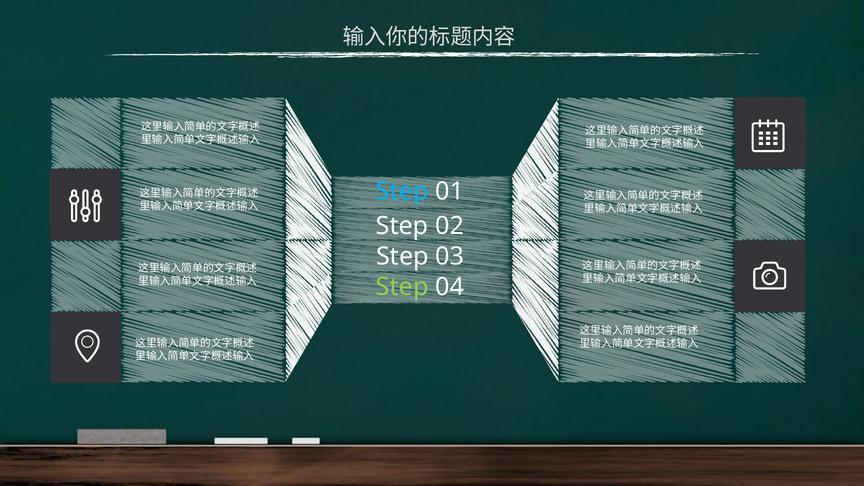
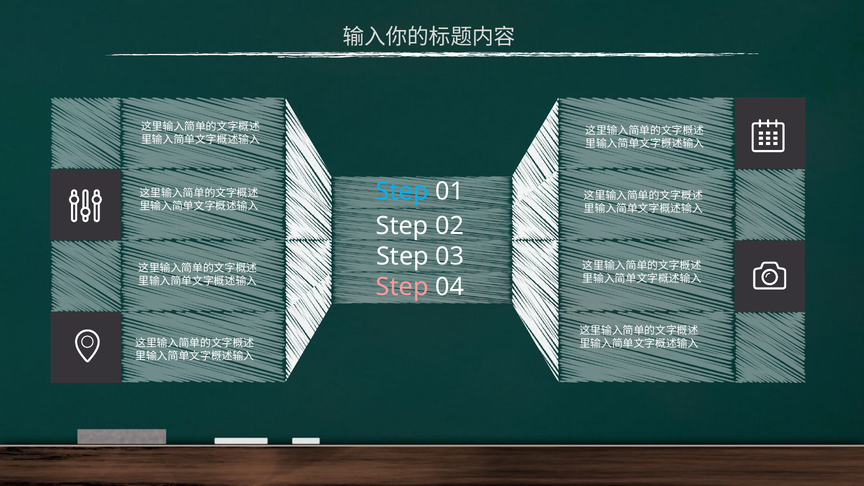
Step at (402, 287) colour: light green -> pink
